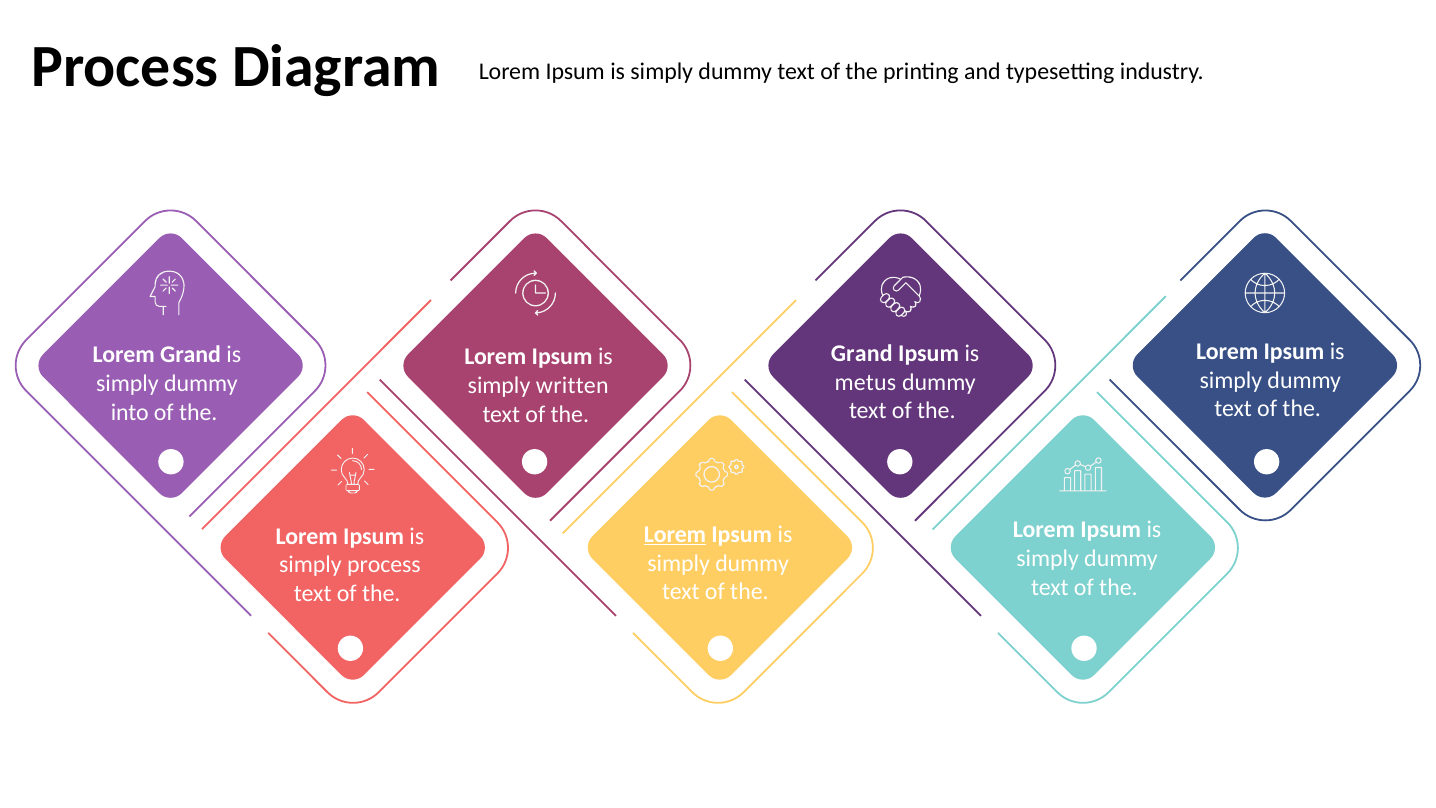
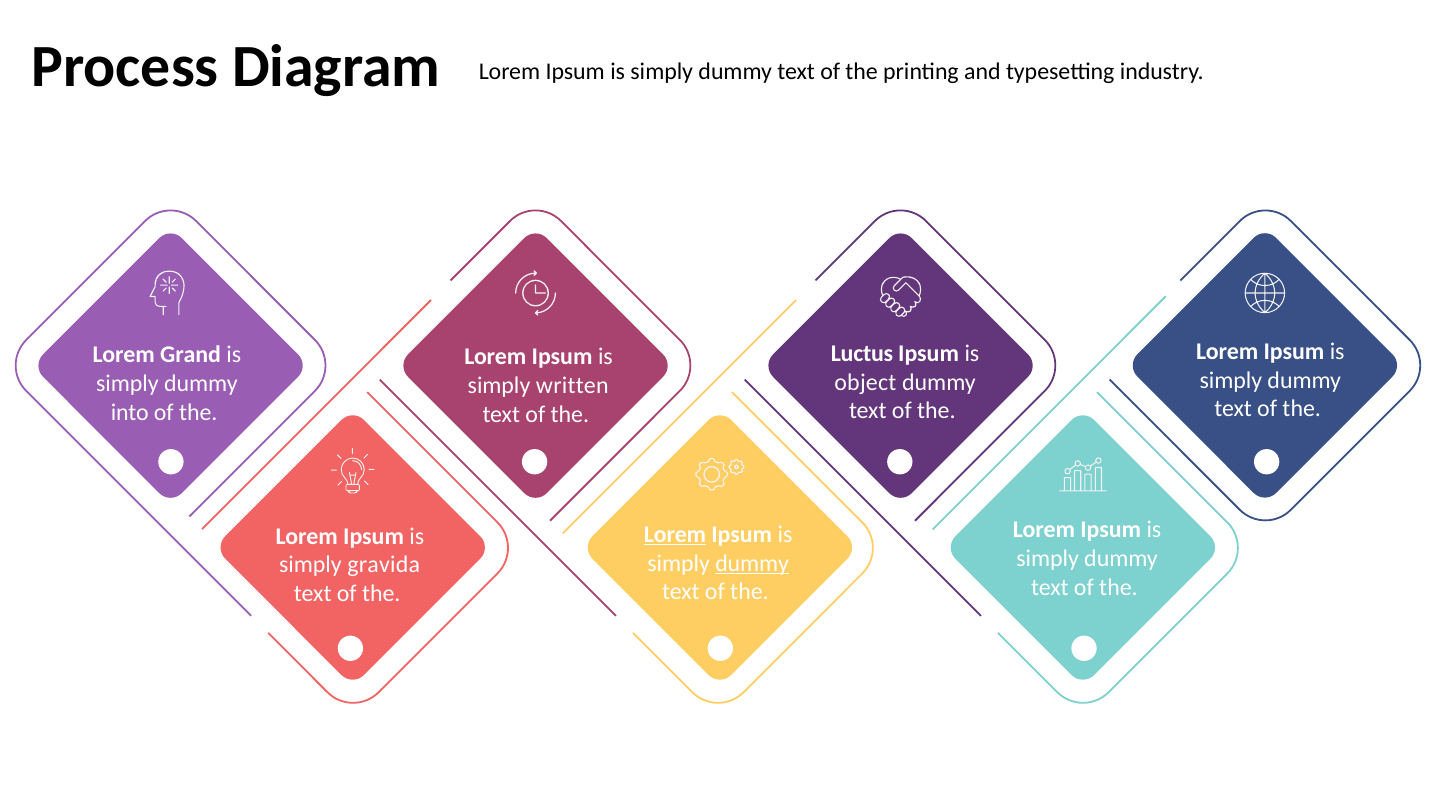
Grand at (862, 353): Grand -> Luctus
metus: metus -> object
dummy at (752, 563) underline: none -> present
simply process: process -> gravida
